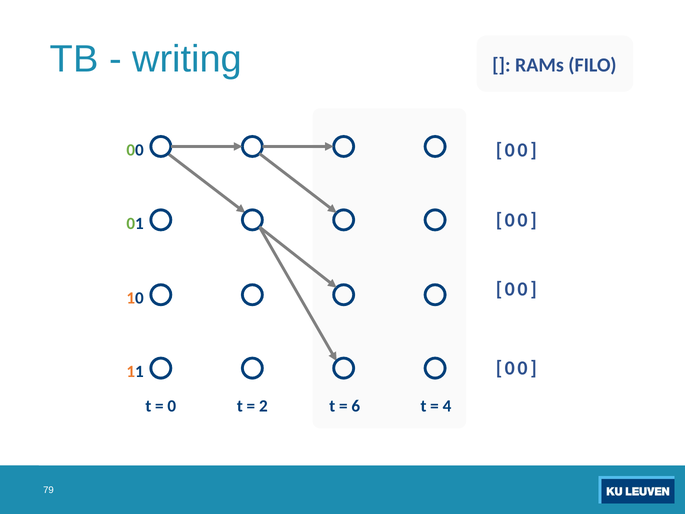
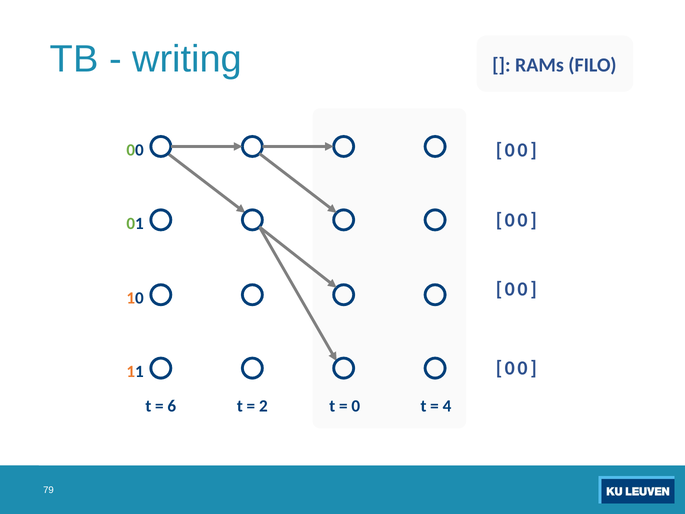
0 at (172, 406): 0 -> 6
6 at (356, 406): 6 -> 0
